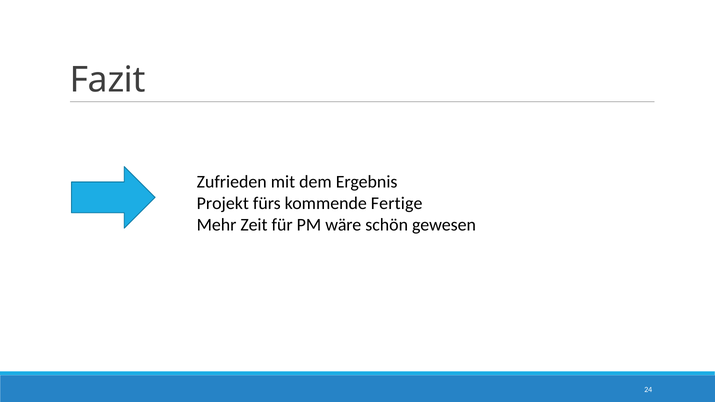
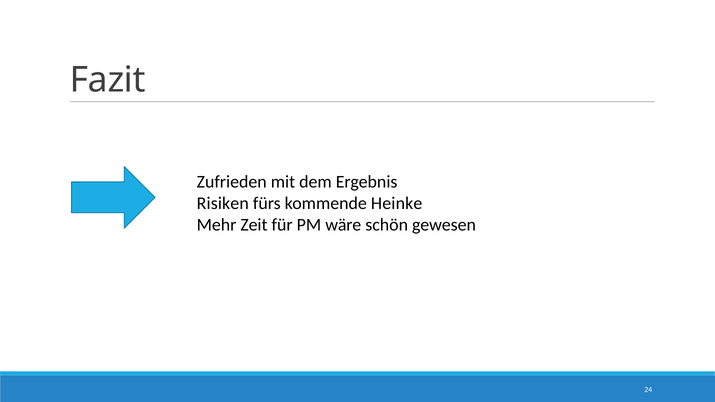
Projekt: Projekt -> Risiken
Fertige: Fertige -> Heinke
